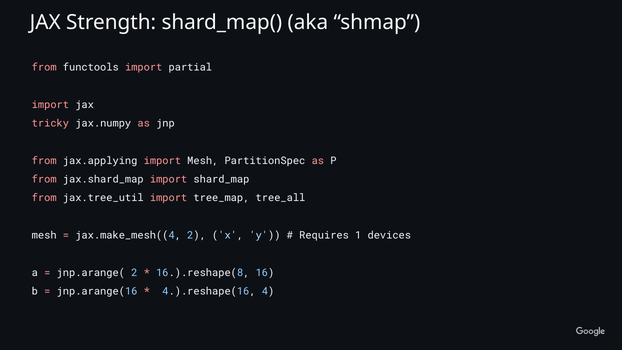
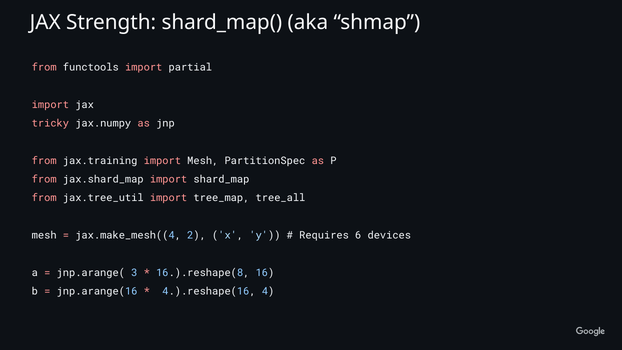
jax.applying: jax.applying -> jax.training
1: 1 -> 6
jnp.arange( 2: 2 -> 3
